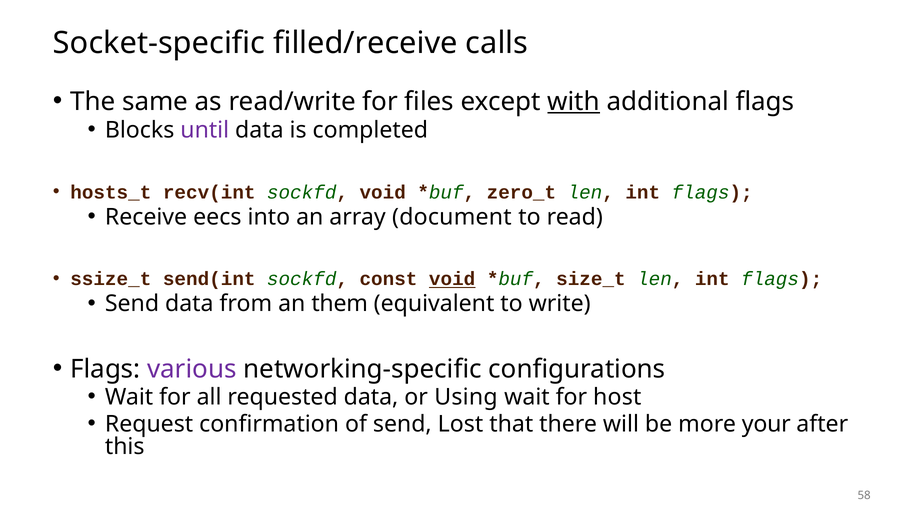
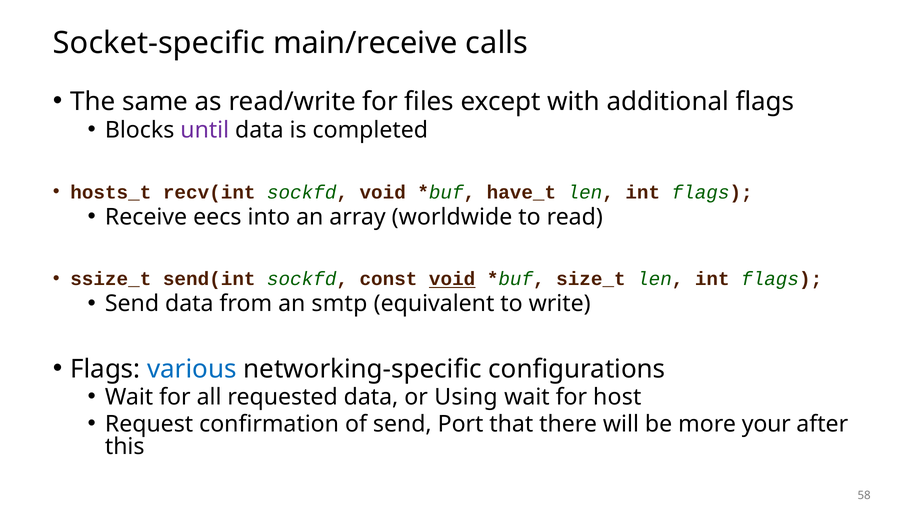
filled/receive: filled/receive -> main/receive
with underline: present -> none
zero_t: zero_t -> have_t
document: document -> worldwide
them: them -> smtp
various colour: purple -> blue
Lost: Lost -> Port
